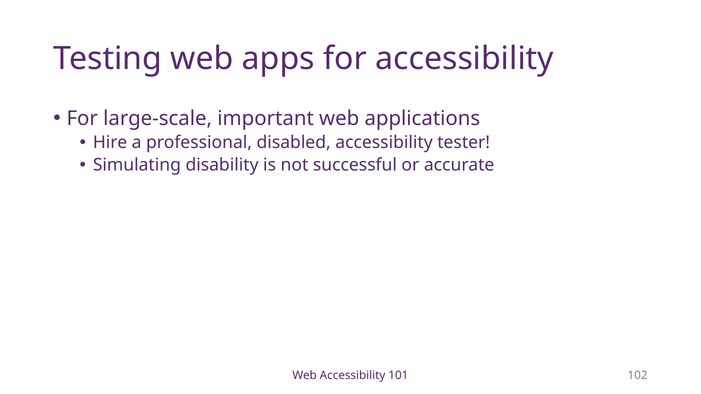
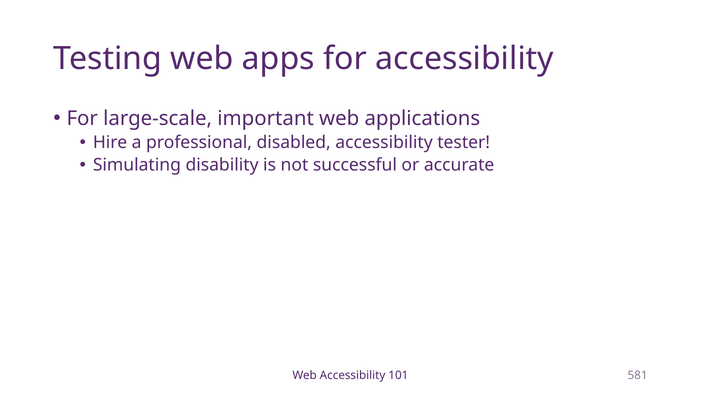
102: 102 -> 581
